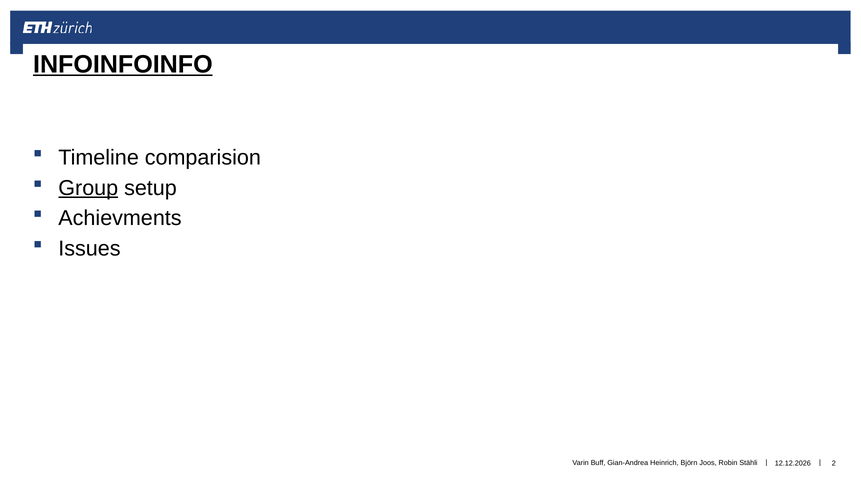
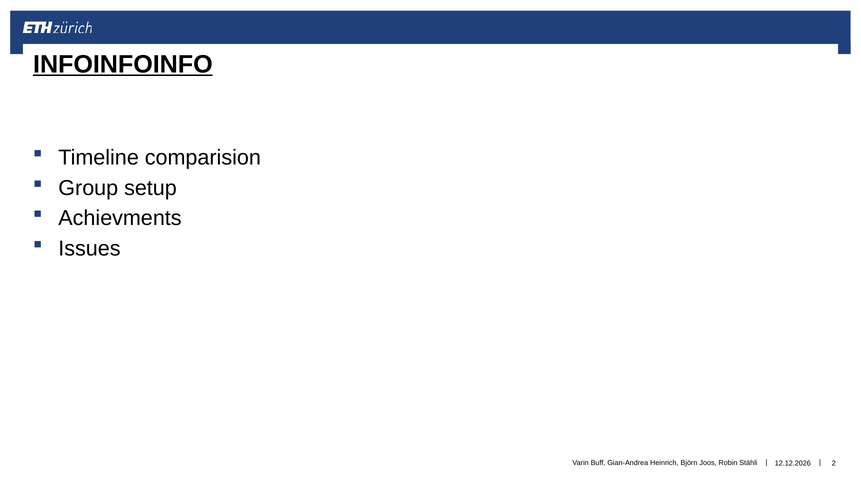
Group underline: present -> none
